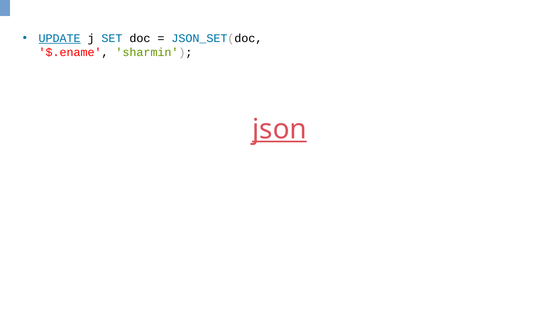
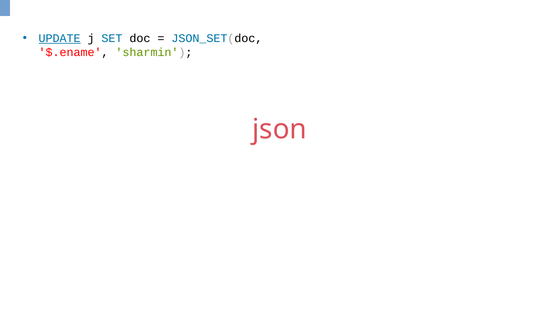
json underline: present -> none
